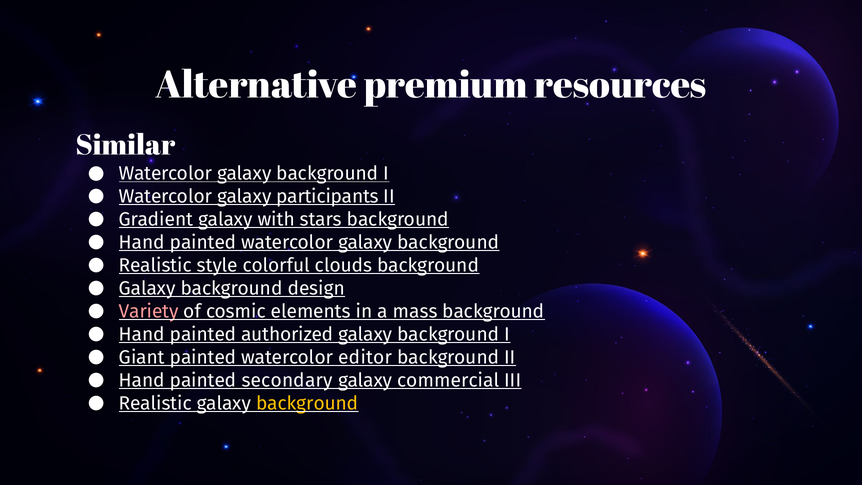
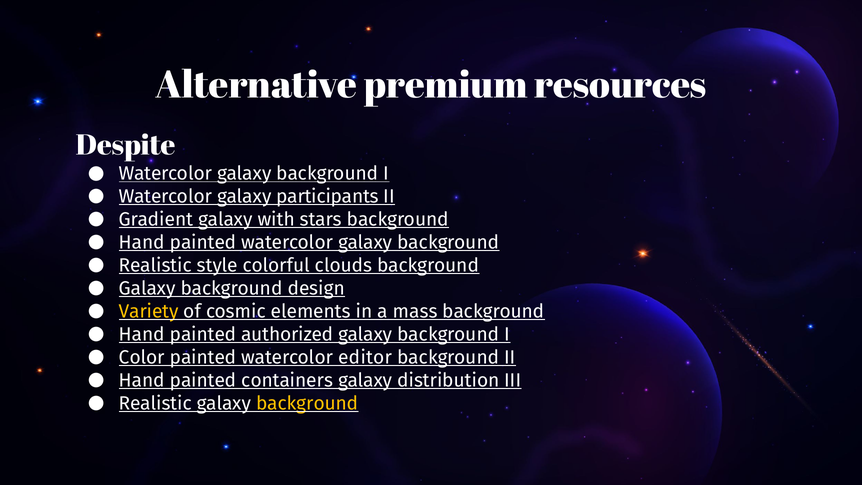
Similar: Similar -> Despite
Variety colour: pink -> yellow
Giant: Giant -> Color
secondary: secondary -> containers
commercial: commercial -> distribution
